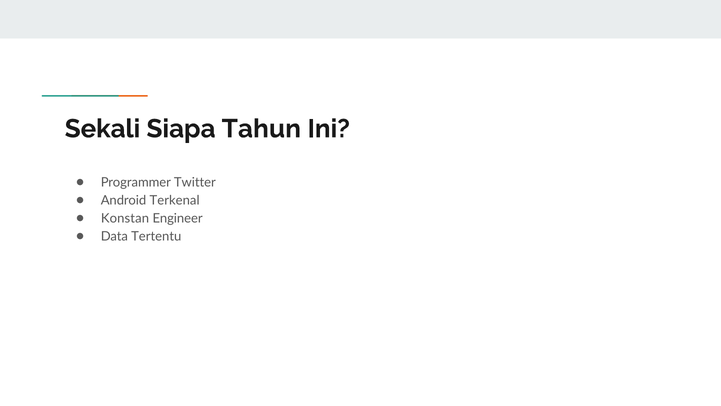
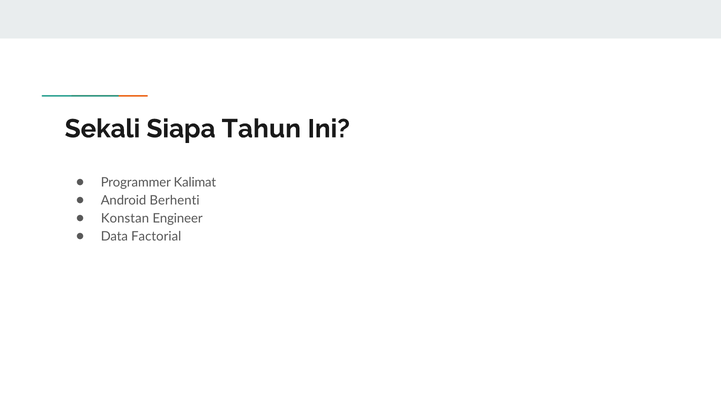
Twitter: Twitter -> Kalimat
Terkenal: Terkenal -> Berhenti
Tertentu: Tertentu -> Factorial
